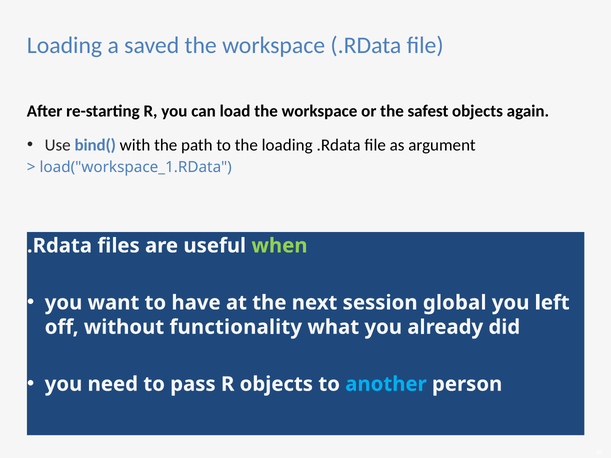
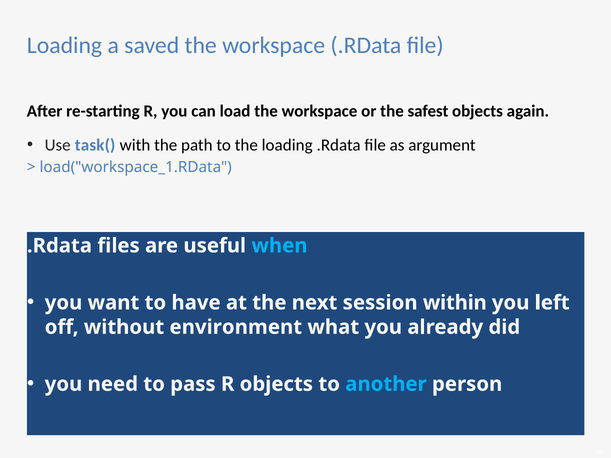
bind(: bind( -> task(
when colour: light green -> light blue
global: global -> within
functionality: functionality -> environment
